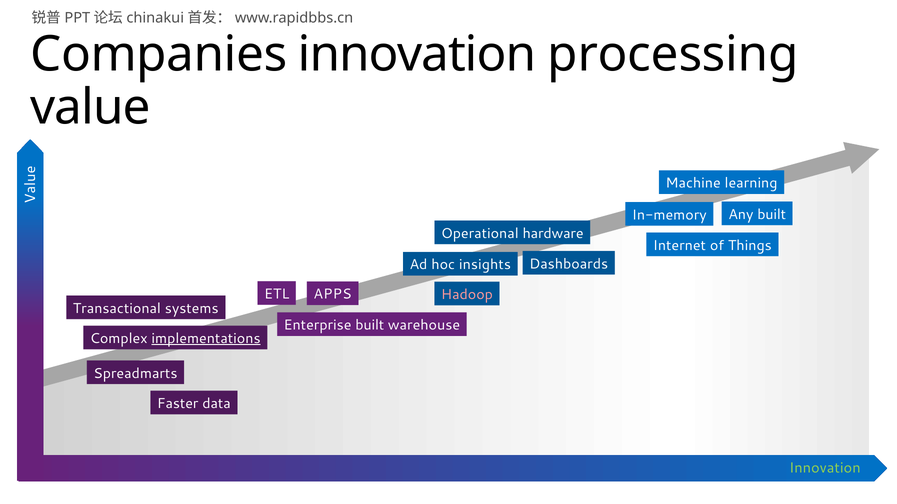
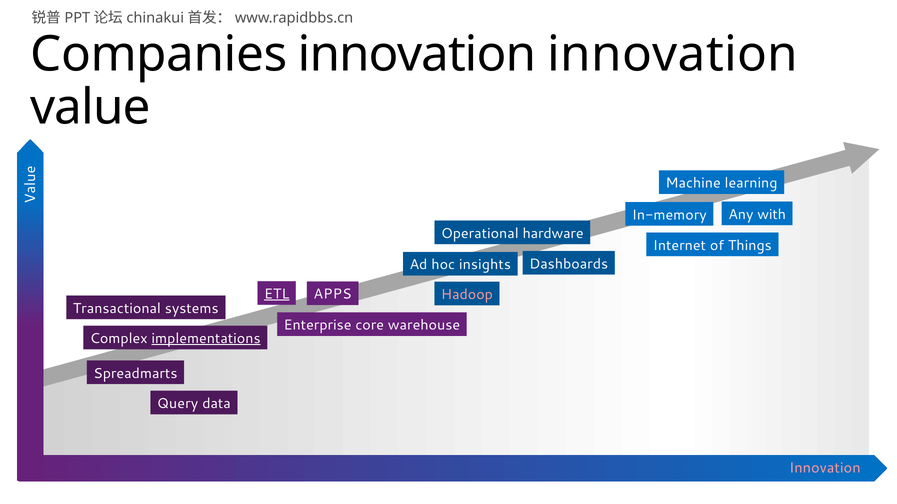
innovation processing: processing -> innovation
Any built: built -> with
ETL underline: none -> present
Enterprise built: built -> core
Faster: Faster -> Query
Innovation at (825, 469) colour: light green -> pink
